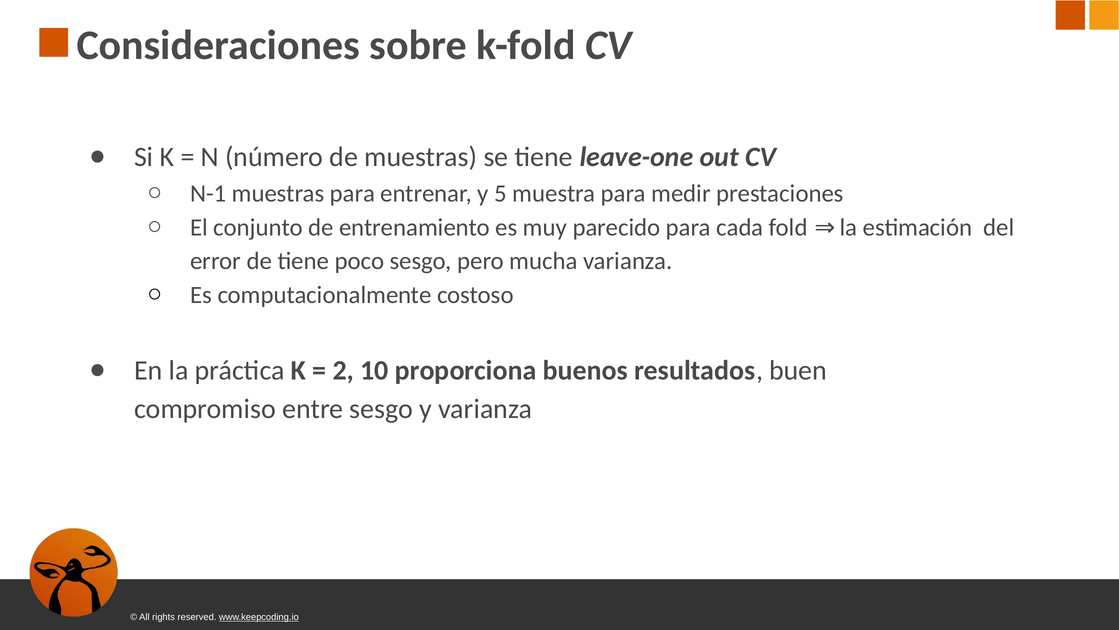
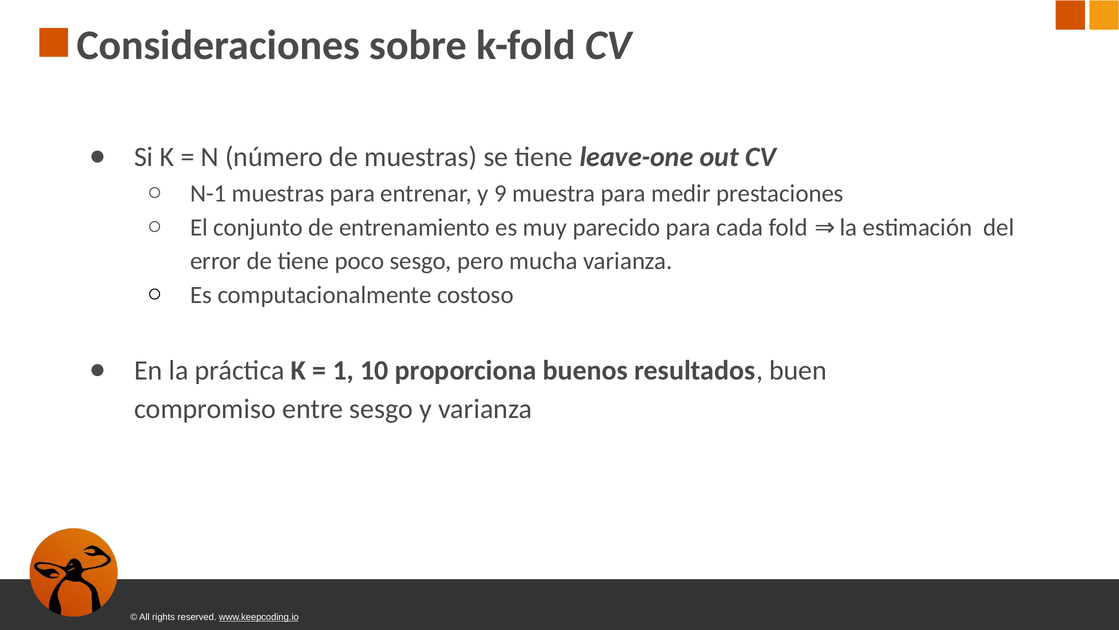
5: 5 -> 9
2: 2 -> 1
